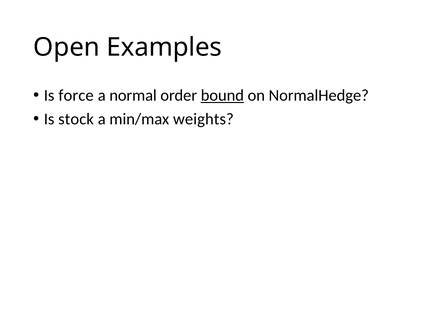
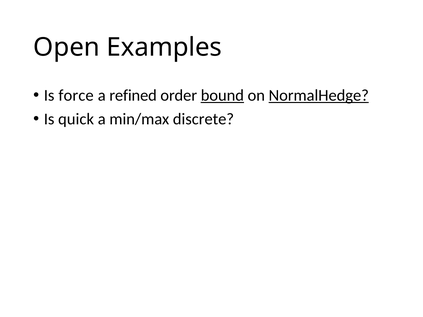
normal: normal -> refined
NormalHedge underline: none -> present
stock: stock -> quick
weights: weights -> discrete
